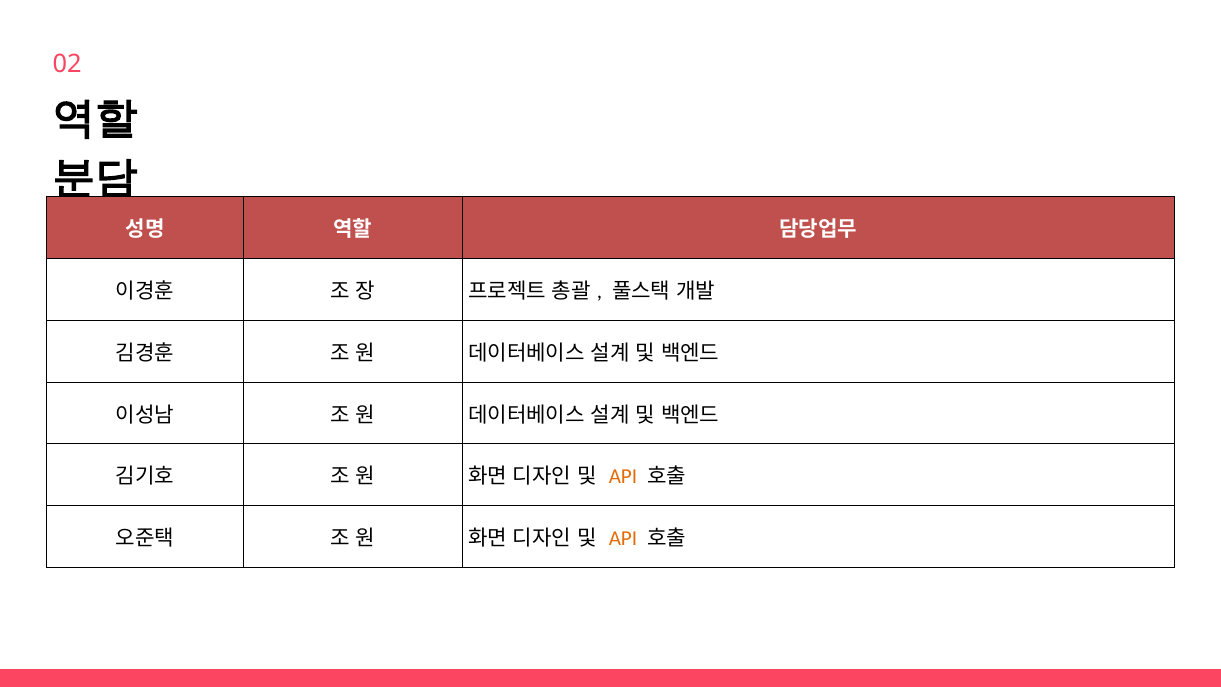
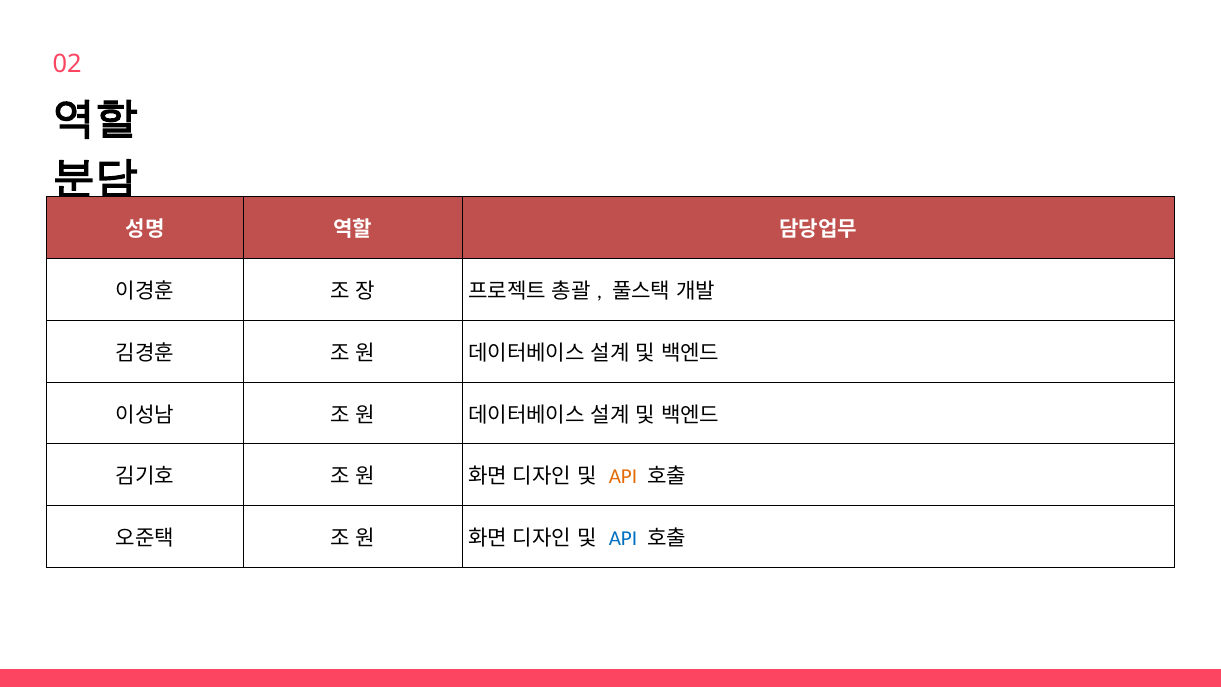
API at (623, 538) colour: orange -> blue
